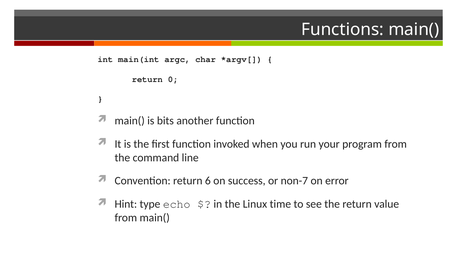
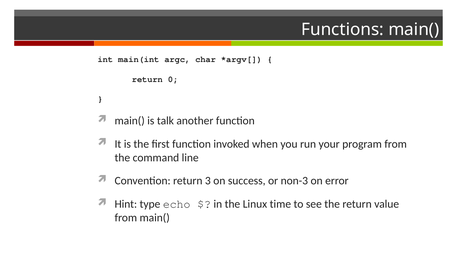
bits: bits -> talk
6: 6 -> 3
non-7: non-7 -> non-3
